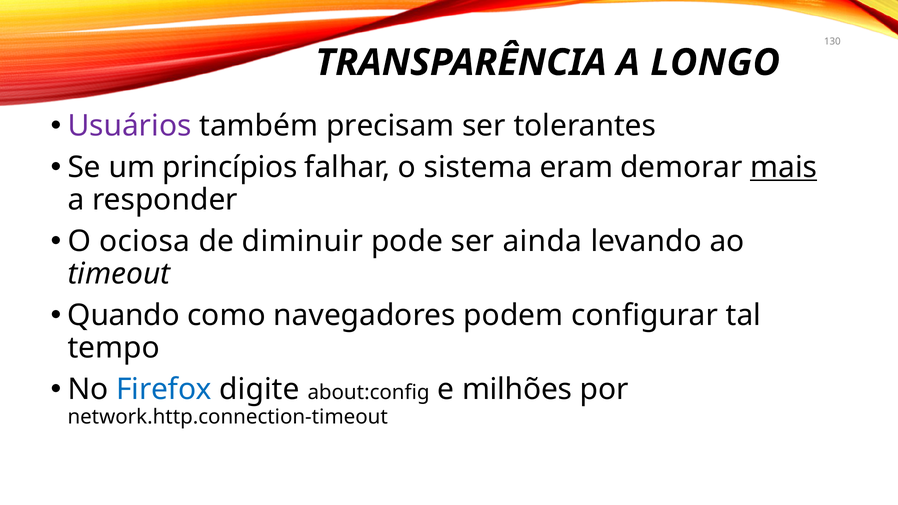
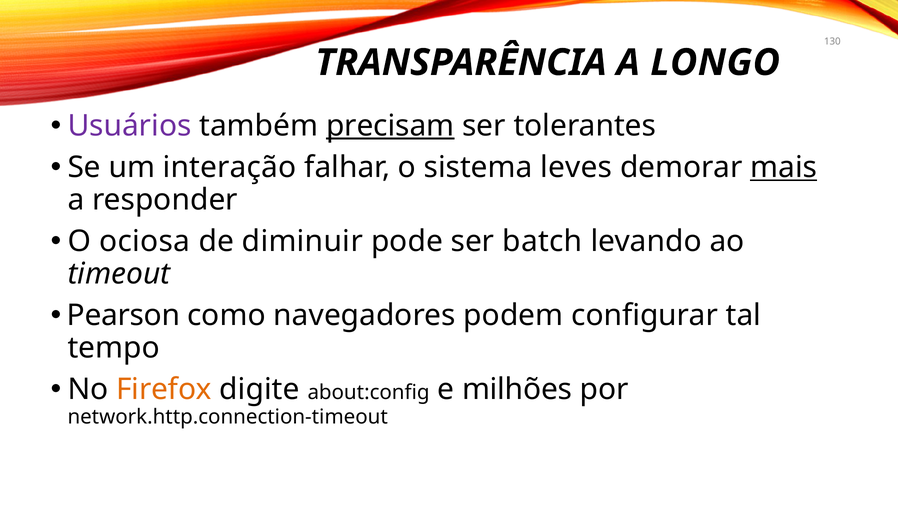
precisam underline: none -> present
princípios: princípios -> interação
eram: eram -> leves
ainda: ainda -> batch
Quando: Quando -> Pearson
Firefox colour: blue -> orange
